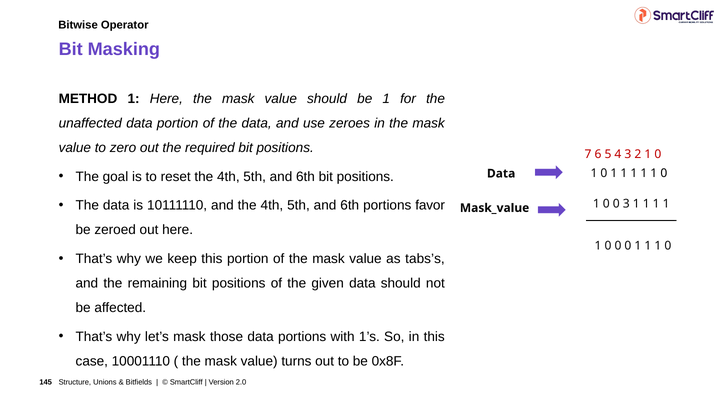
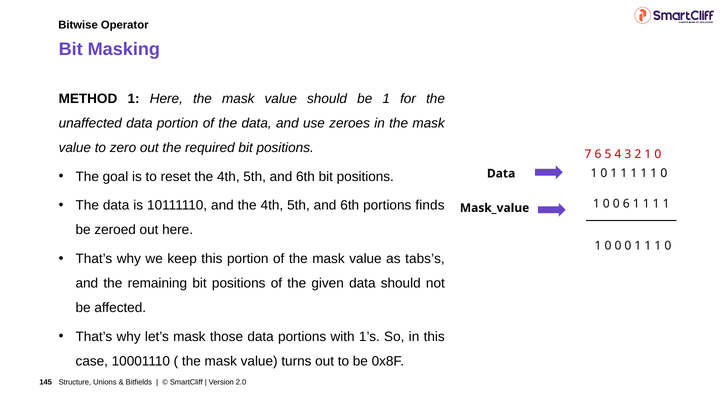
favor: favor -> finds
0 3: 3 -> 6
